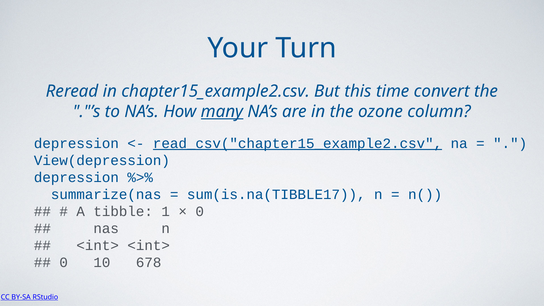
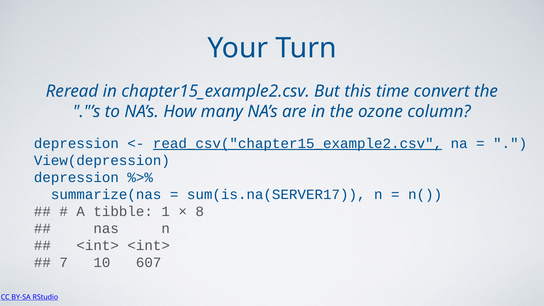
many underline: present -> none
sum(is.na(TIBBLE17: sum(is.na(TIBBLE17 -> sum(is.na(SERVER17
0 at (200, 211): 0 -> 8
0 at (64, 262): 0 -> 7
678: 678 -> 607
